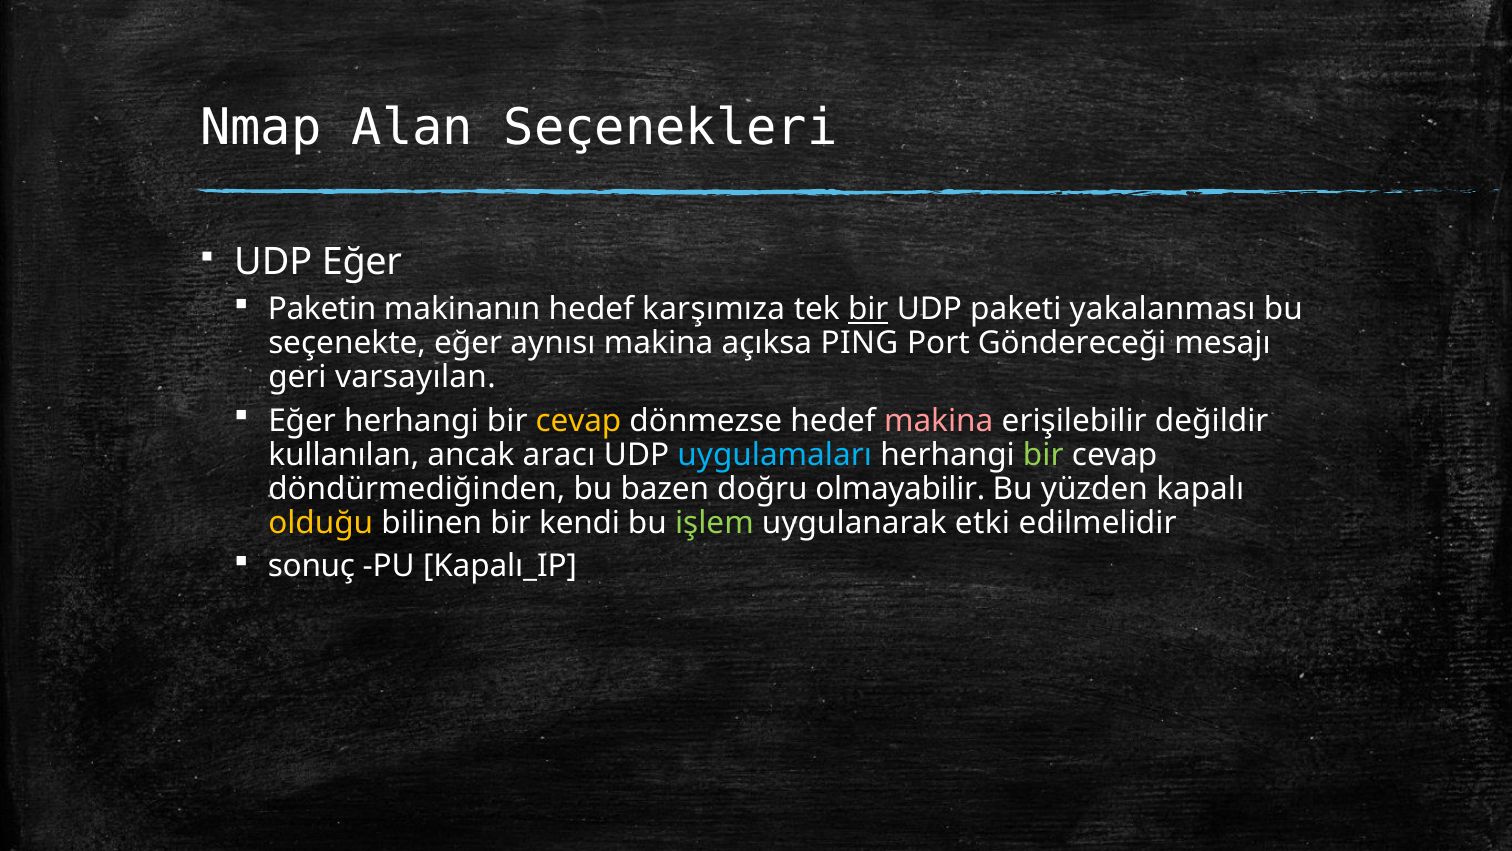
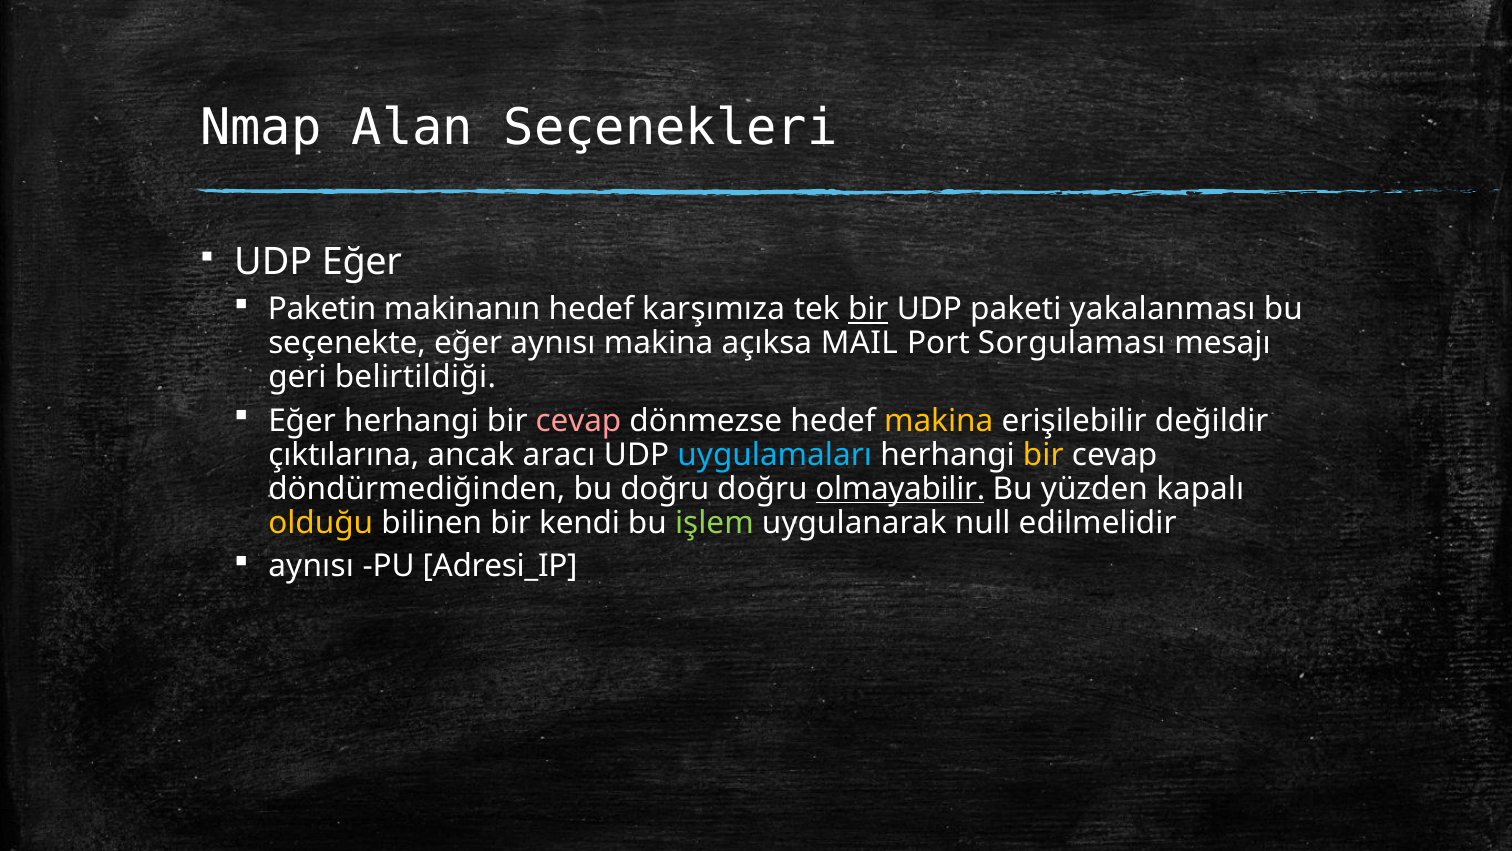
PING: PING -> MAIL
Göndereceği: Göndereceği -> Sorgulaması
varsayılan: varsayılan -> belirtildiği
cevap at (579, 421) colour: yellow -> pink
makina at (939, 421) colour: pink -> yellow
kullanılan: kullanılan -> çıktılarına
bir at (1043, 455) colour: light green -> yellow
bu bazen: bazen -> doğru
olmayabilir underline: none -> present
etki: etki -> null
sonuç at (311, 566): sonuç -> aynısı
Kapalı_IP: Kapalı_IP -> Adresi_IP
